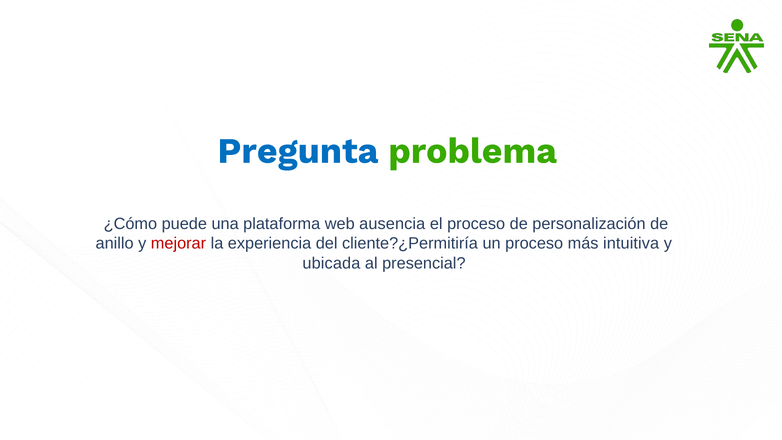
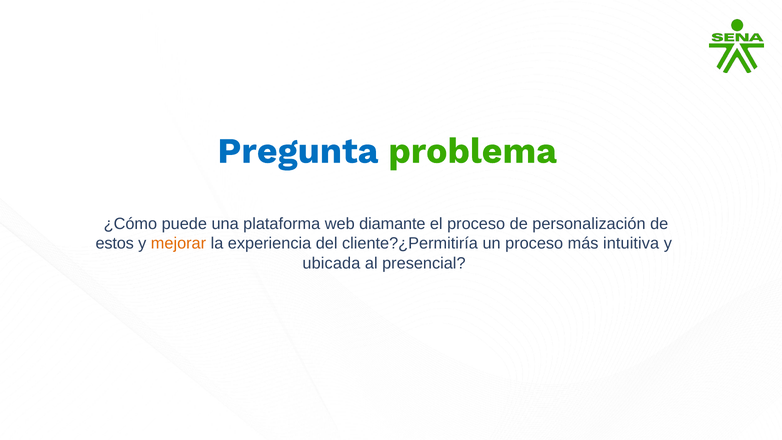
ausencia: ausencia -> diamante
anillo: anillo -> estos
mejorar colour: red -> orange
